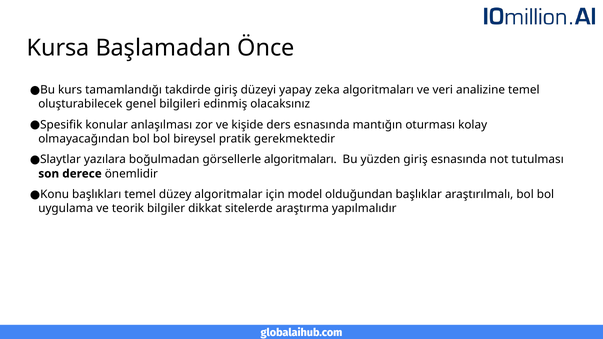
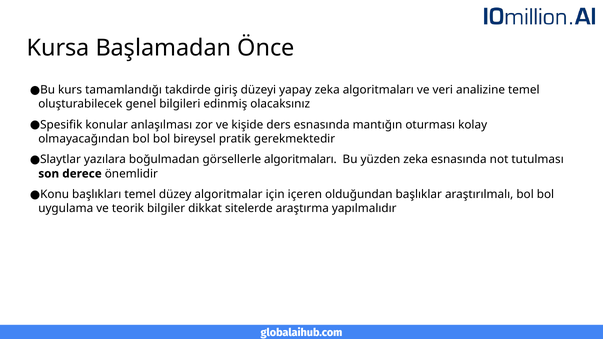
yüzden giriş: giriş -> zeka
model: model -> içeren
